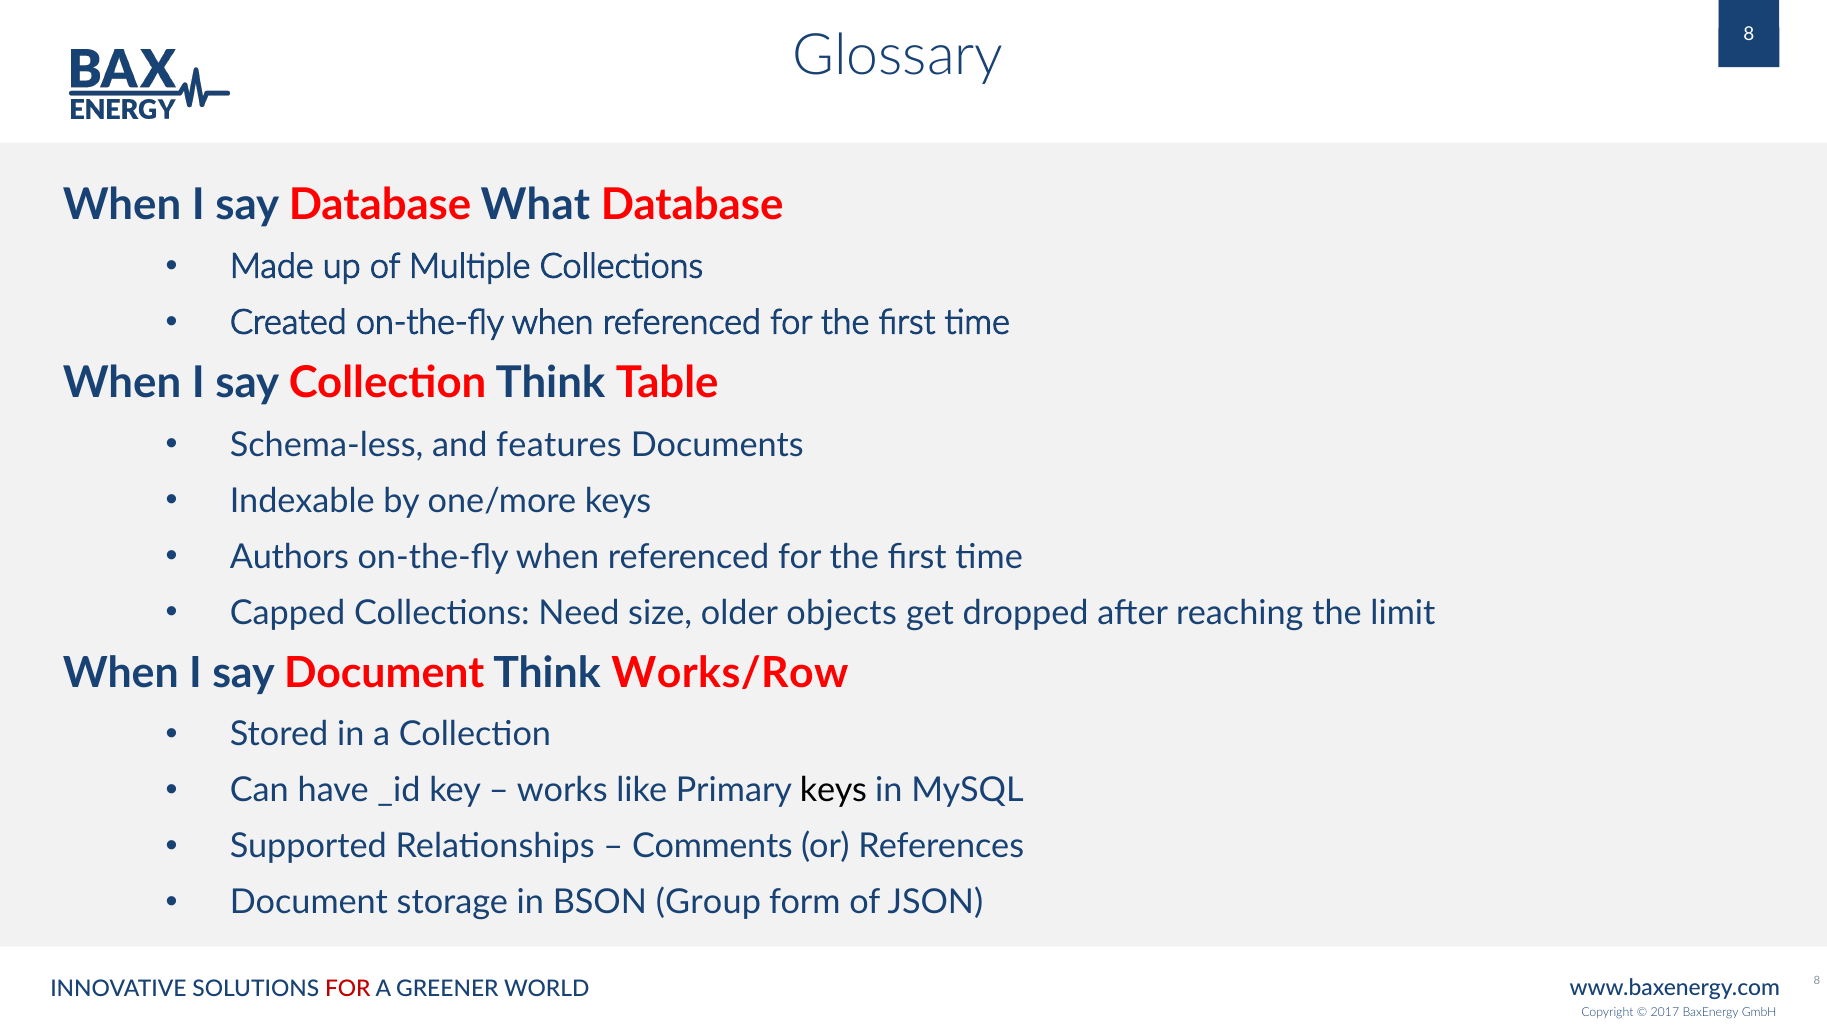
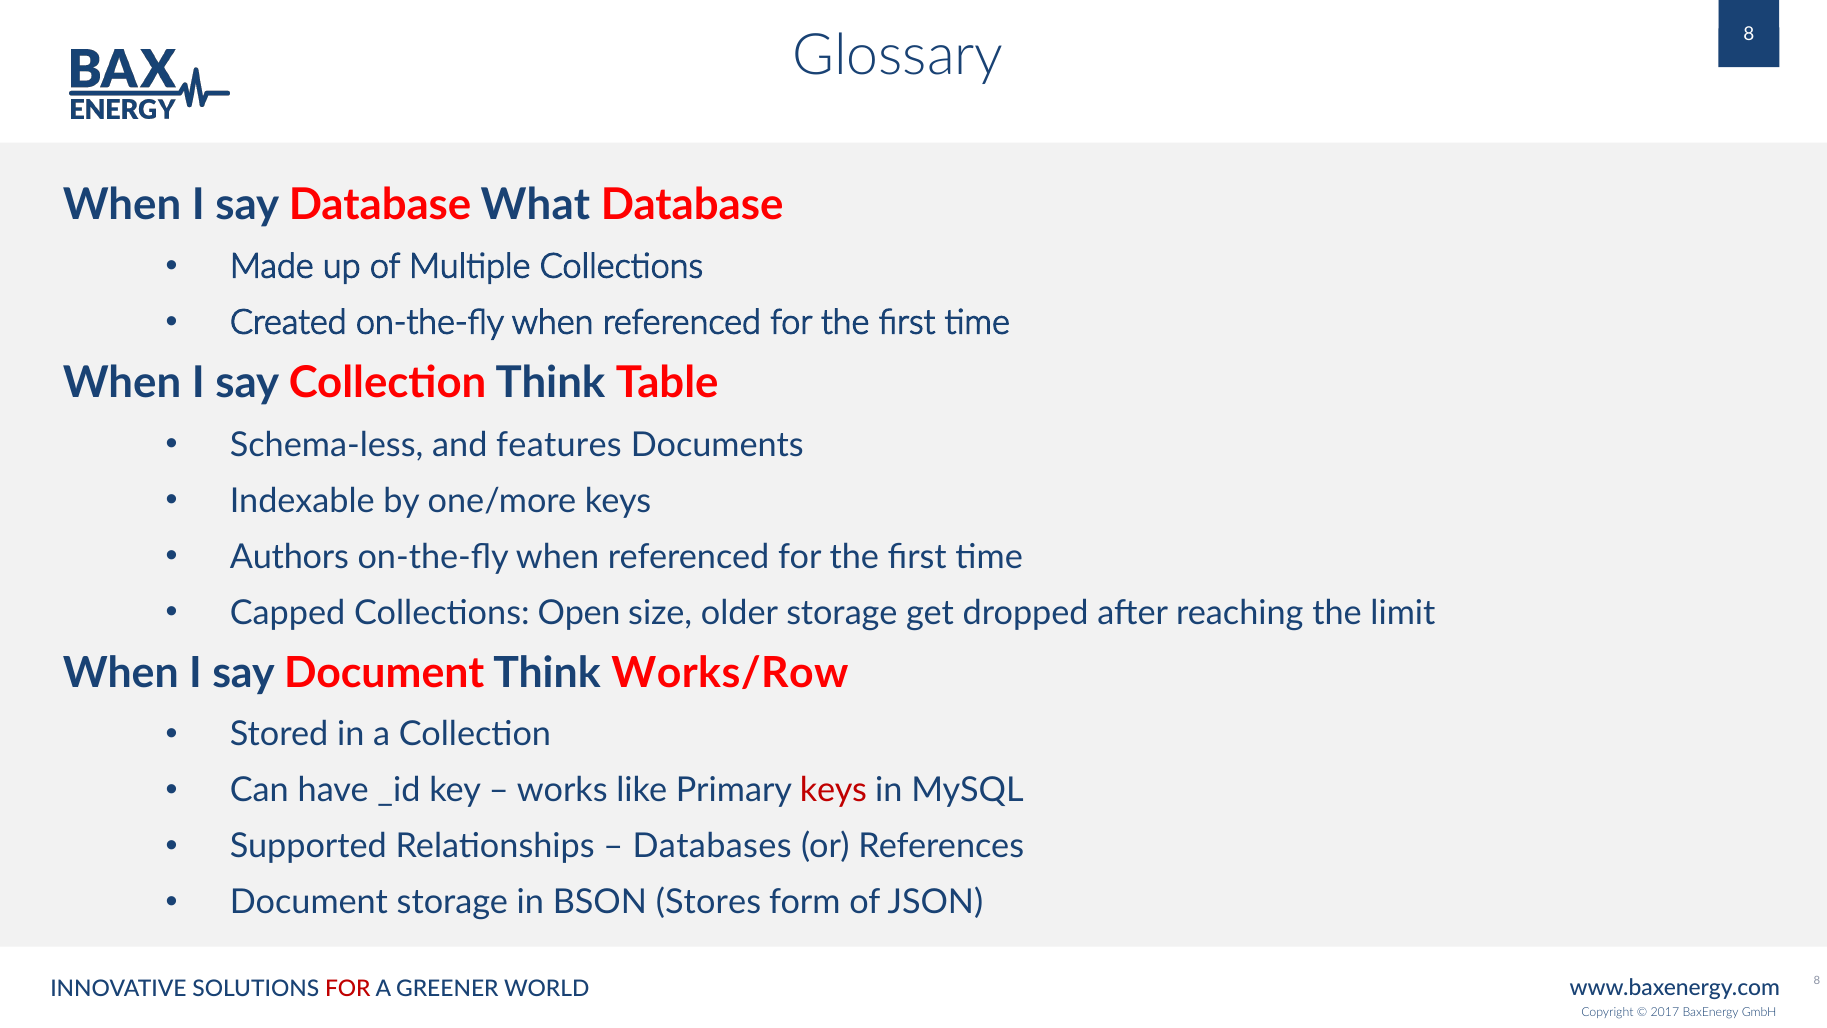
Need: Need -> Open
older objects: objects -> storage
keys at (833, 790) colour: black -> red
Comments: Comments -> Databases
Group: Group -> Stores
